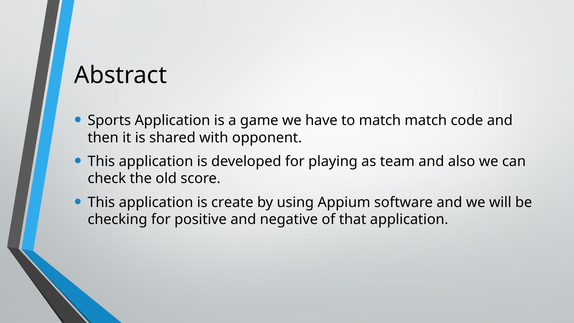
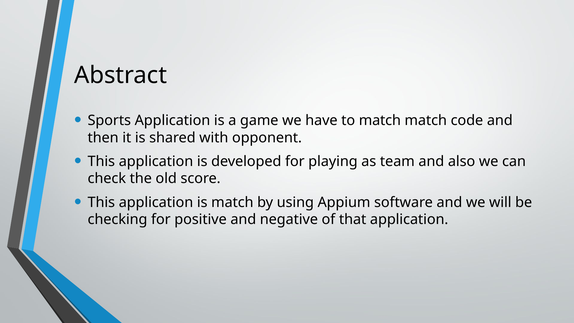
is create: create -> match
